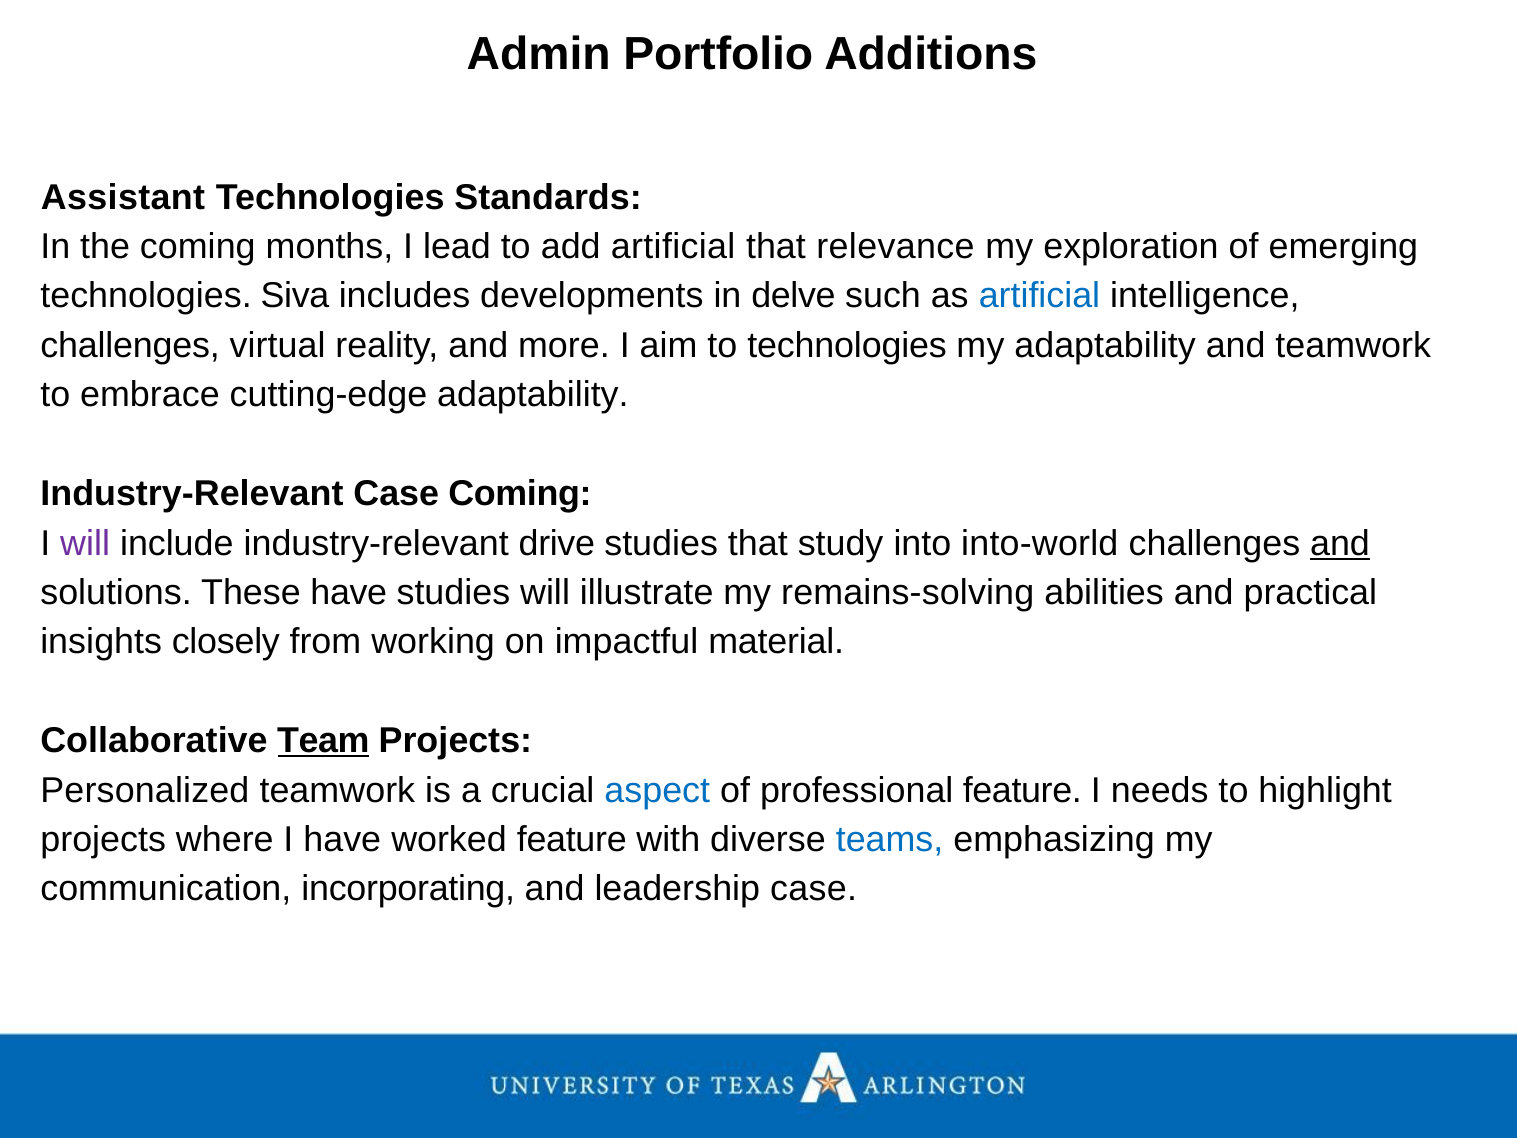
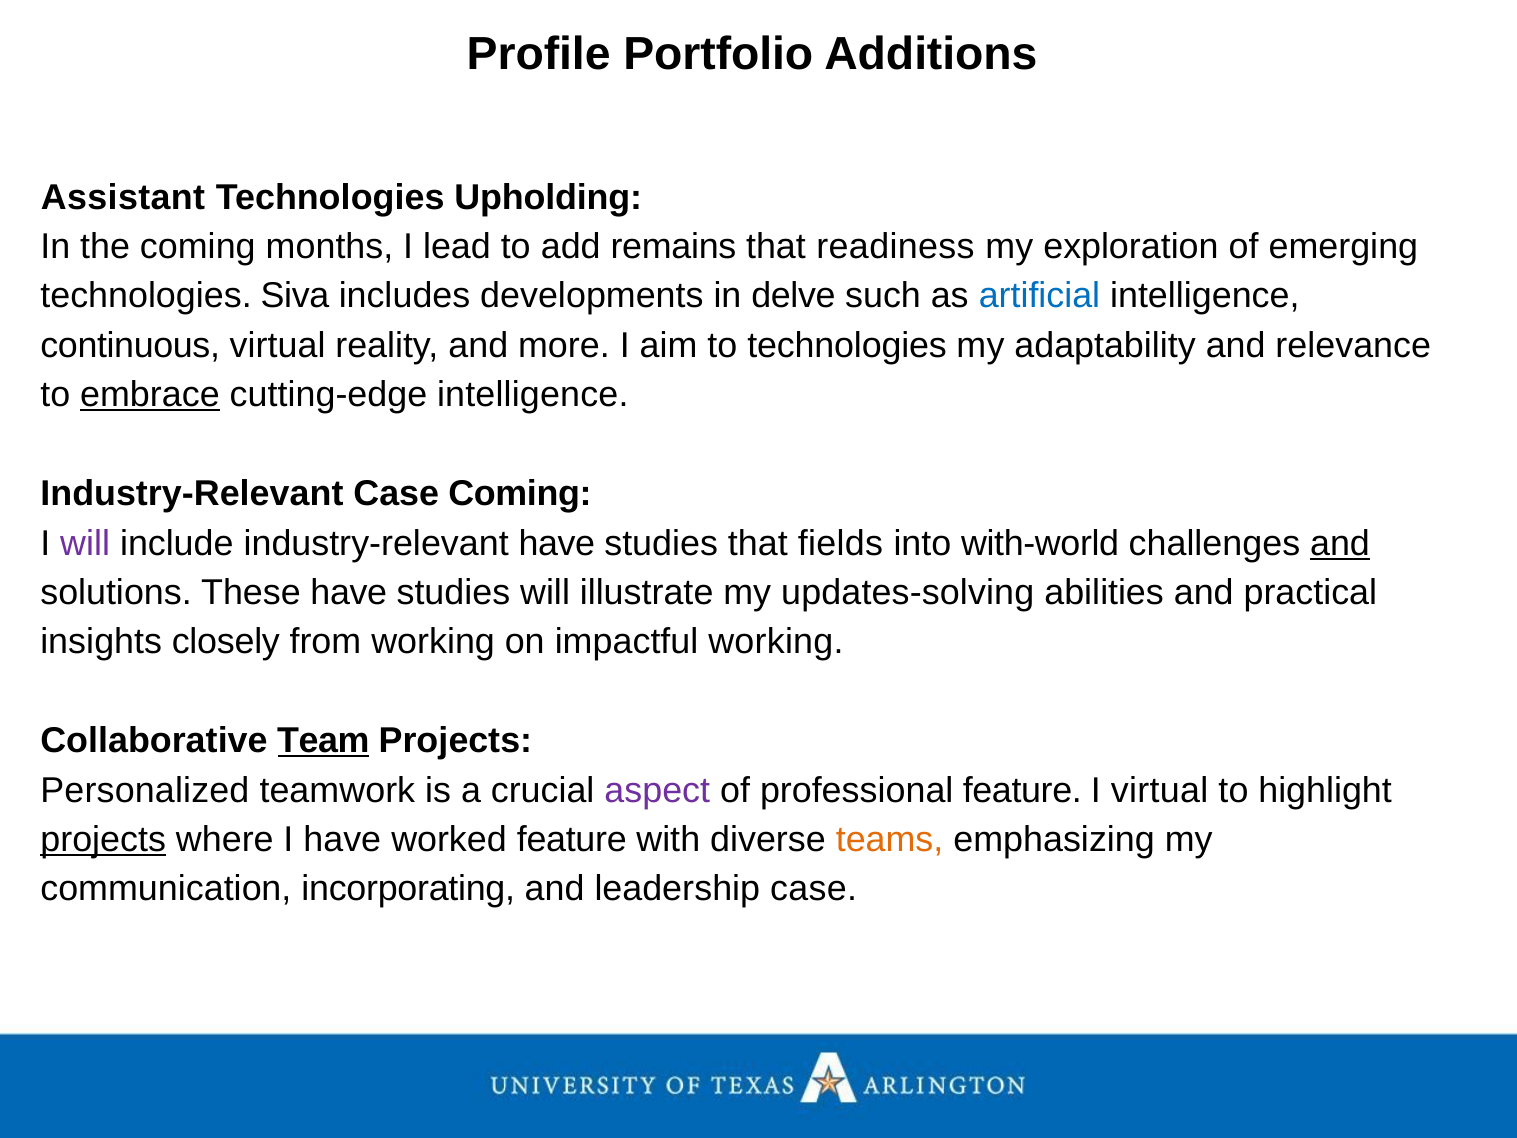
Admin: Admin -> Profile
Standards: Standards -> Upholding
add artificial: artificial -> remains
relevance: relevance -> readiness
challenges at (130, 345): challenges -> continuous
and teamwork: teamwork -> relevance
embrace underline: none -> present
cutting-edge adaptability: adaptability -> intelligence
industry-relevant drive: drive -> have
study: study -> fields
into-world: into-world -> with-world
remains-solving: remains-solving -> updates-solving
impactful material: material -> working
aspect colour: blue -> purple
I needs: needs -> virtual
projects at (103, 839) underline: none -> present
teams colour: blue -> orange
